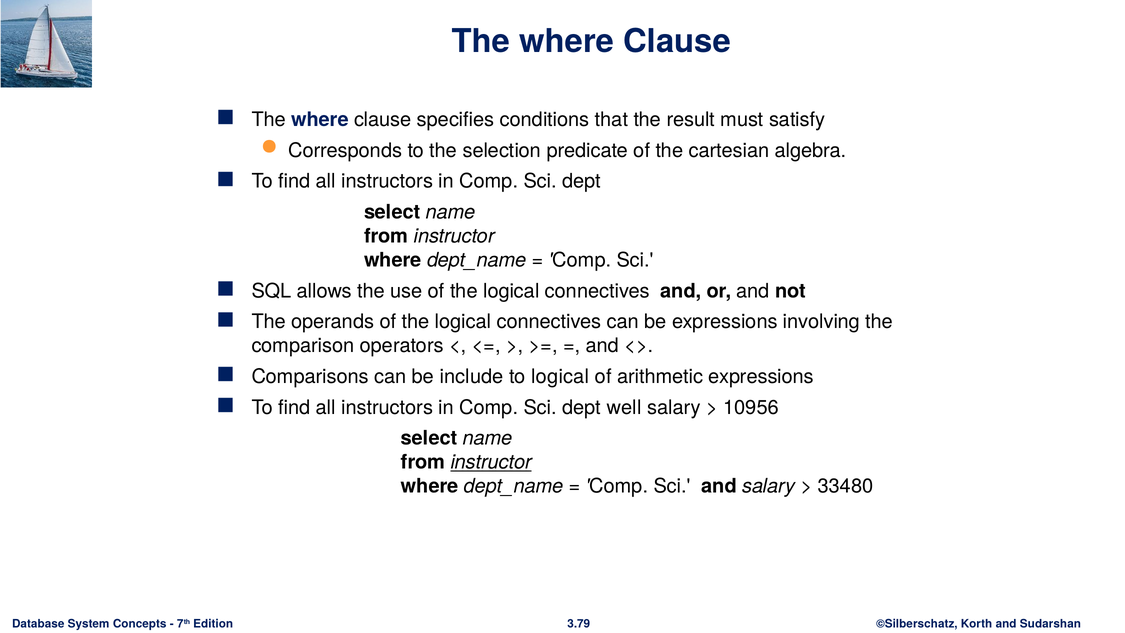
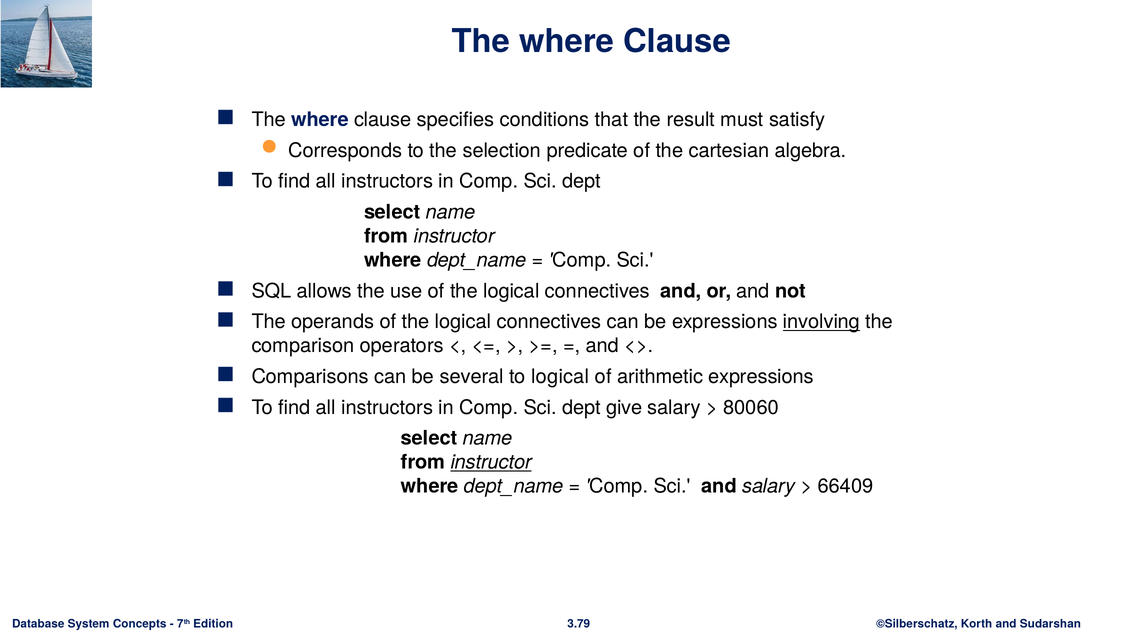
involving underline: none -> present
include: include -> several
well: well -> give
10956: 10956 -> 80060
33480: 33480 -> 66409
